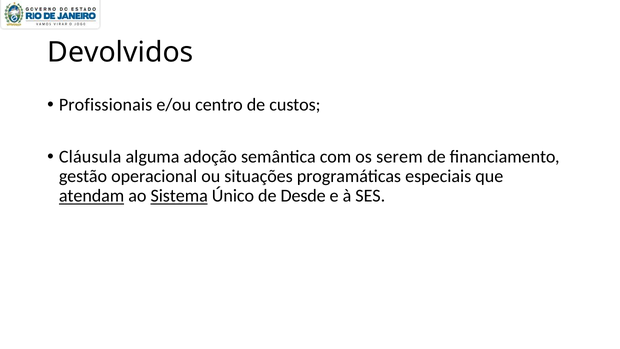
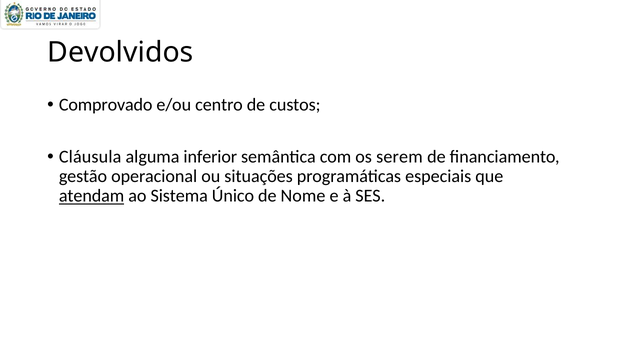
Profissionais: Profissionais -> Comprovado
adoção: adoção -> inferior
Sistema underline: present -> none
Desde: Desde -> Nome
